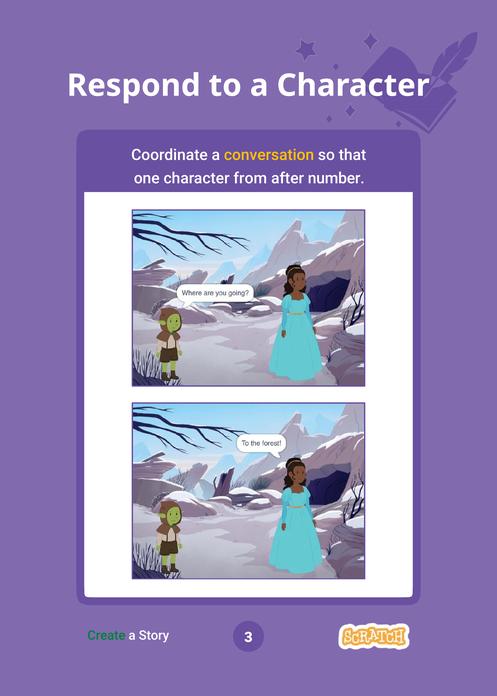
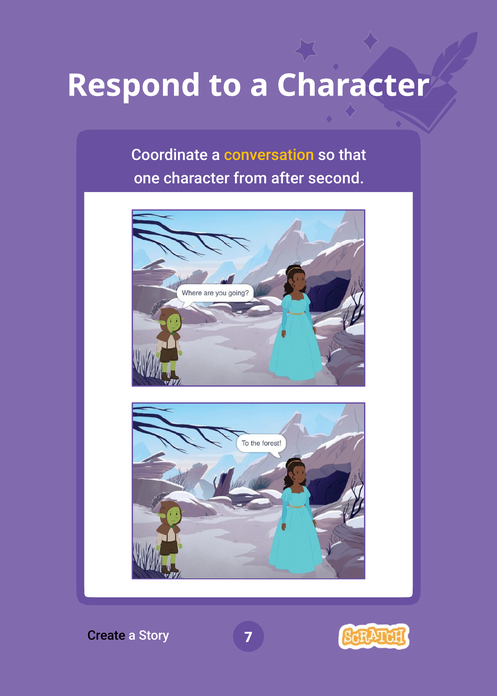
number: number -> second
Create colour: green -> black
3: 3 -> 7
